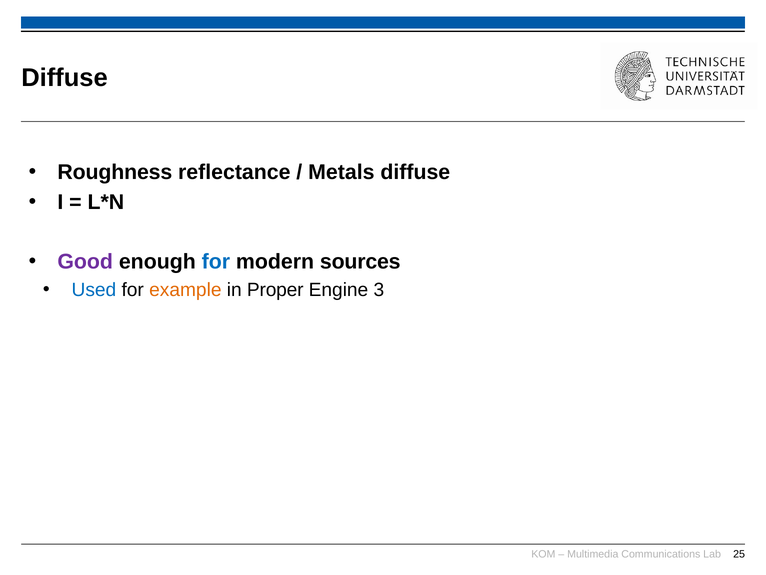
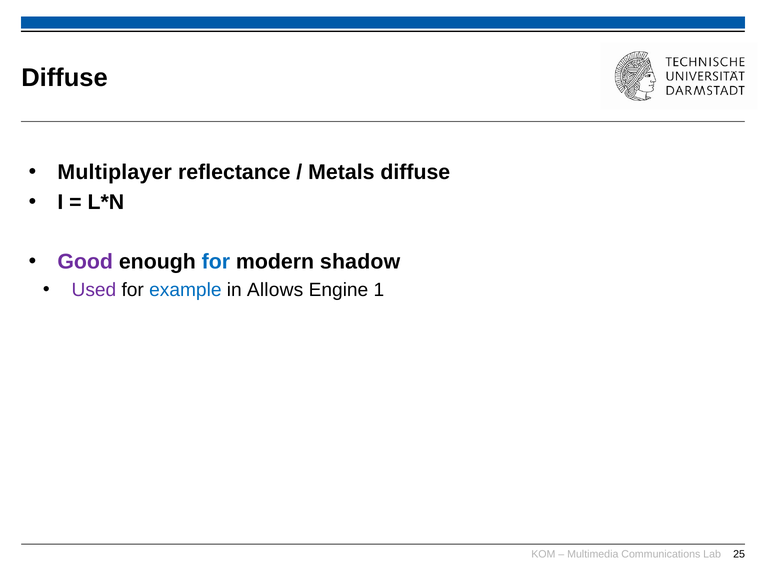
Roughness: Roughness -> Multiplayer
sources: sources -> shadow
Used colour: blue -> purple
example colour: orange -> blue
Proper: Proper -> Allows
3: 3 -> 1
